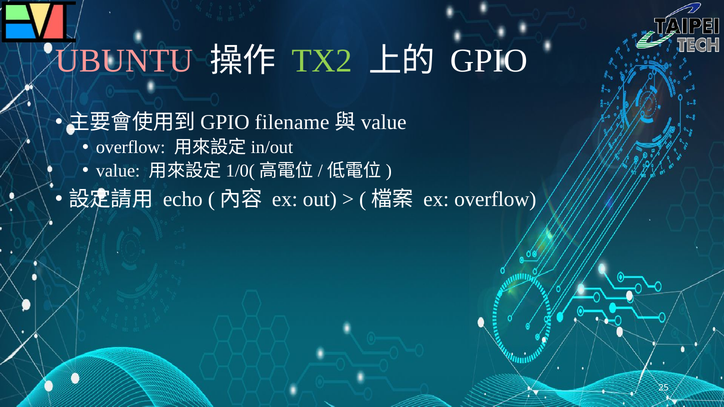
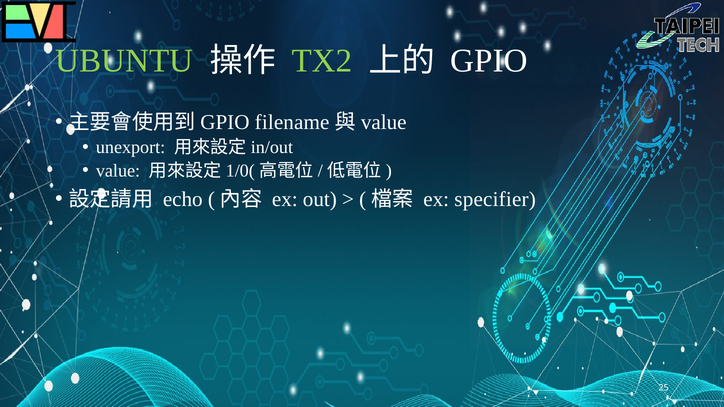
UBUNTU colour: pink -> light green
overflow at (131, 147): overflow -> unexport
ex overflow: overflow -> specifier
